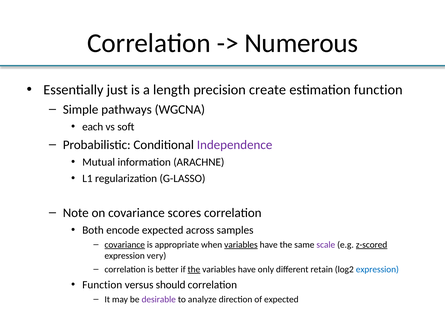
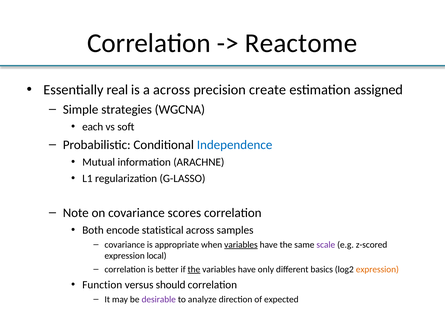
Numerous: Numerous -> Reactome
just: just -> real
a length: length -> across
estimation function: function -> assigned
pathways: pathways -> strategies
Independence colour: purple -> blue
encode expected: expected -> statistical
covariance at (125, 245) underline: present -> none
z-scored underline: present -> none
very: very -> local
retain: retain -> basics
expression at (377, 269) colour: blue -> orange
